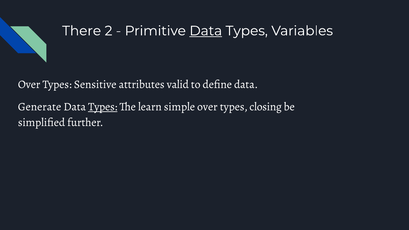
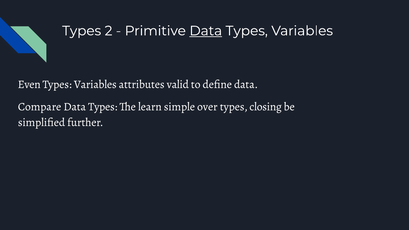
There at (82, 31): There -> Types
Over at (29, 84): Over -> Even
Sensitive at (95, 84): Sensitive -> Variables
Generate: Generate -> Compare
Types at (103, 107) underline: present -> none
